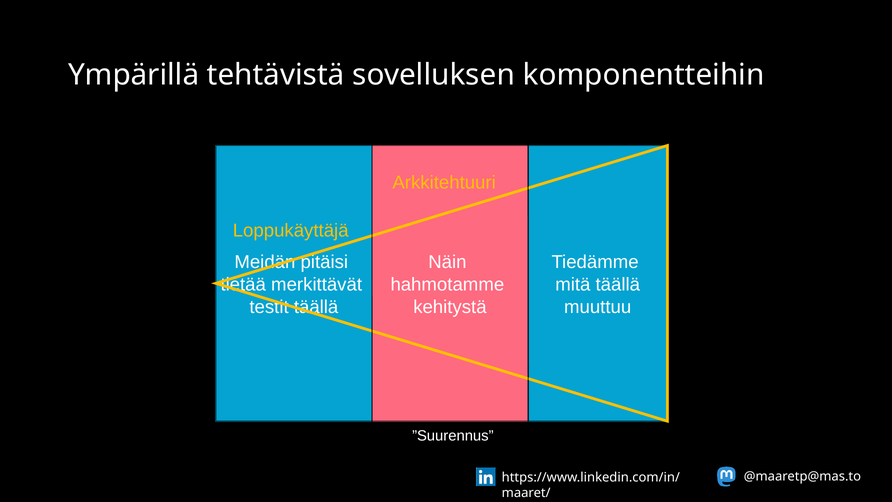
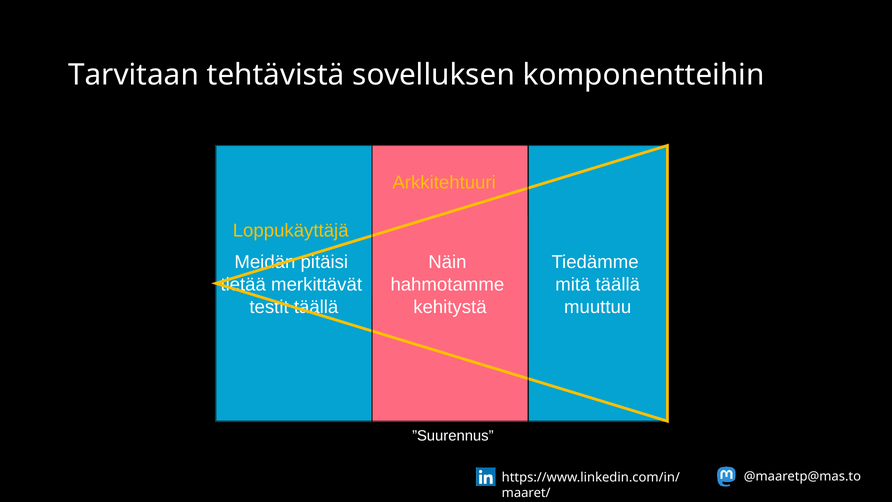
Ympärillä: Ympärillä -> Tarvitaan
